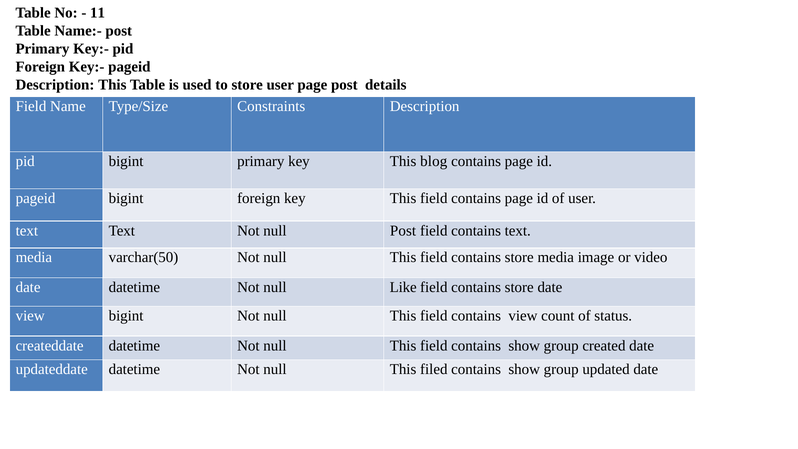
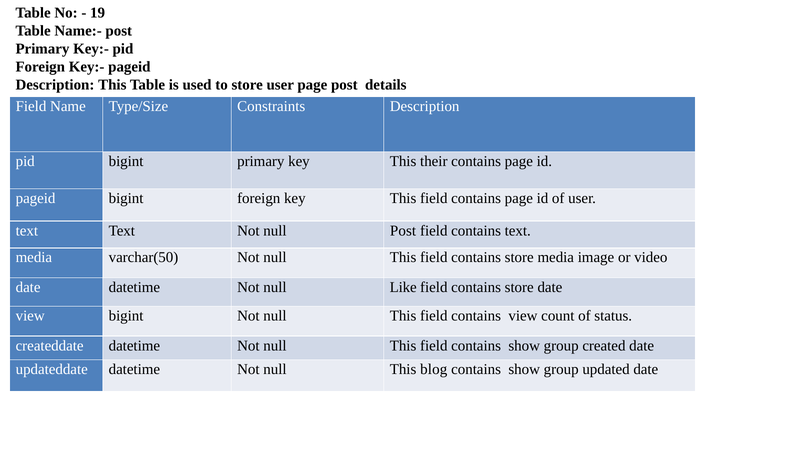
11: 11 -> 19
blog: blog -> their
filed: filed -> blog
